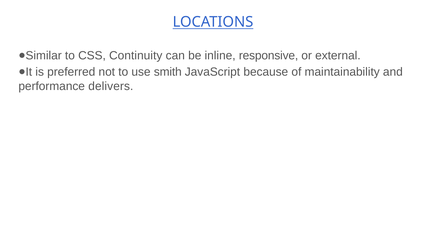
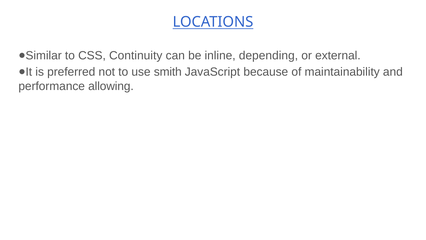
responsive: responsive -> depending
delivers: delivers -> allowing
